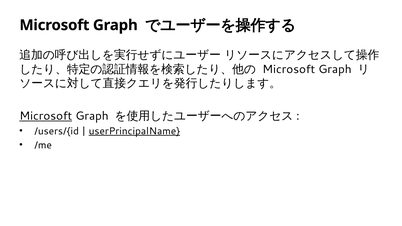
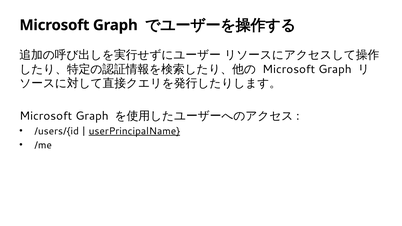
Microsoft at (46, 116) underline: present -> none
